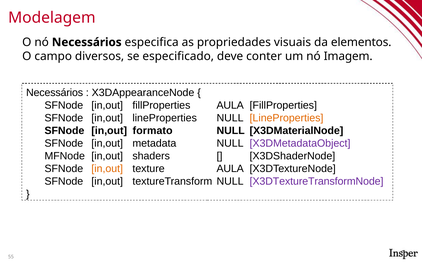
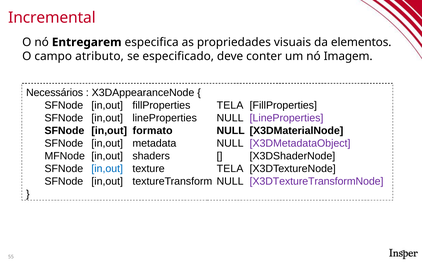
Modelagem: Modelagem -> Incremental
nó Necessários: Necessários -> Entregarem
diversos: diversos -> atributo
fillProperties AULA: AULA -> TELA
LineProperties at (287, 118) colour: orange -> purple
in,out at (107, 168) colour: orange -> blue
texture AULA: AULA -> TELA
